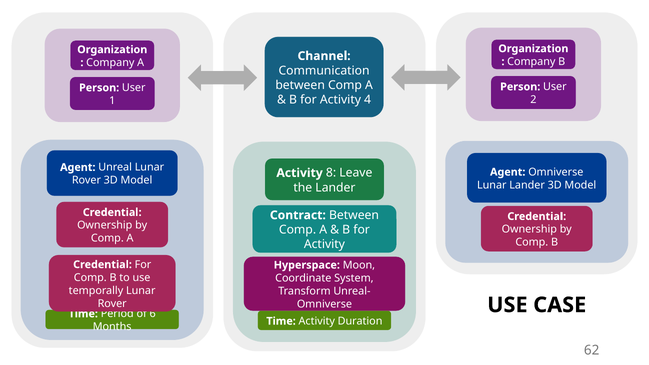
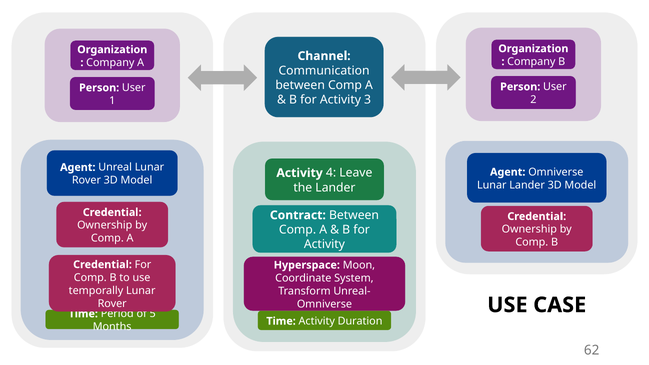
4: 4 -> 3
8: 8 -> 4
6: 6 -> 5
